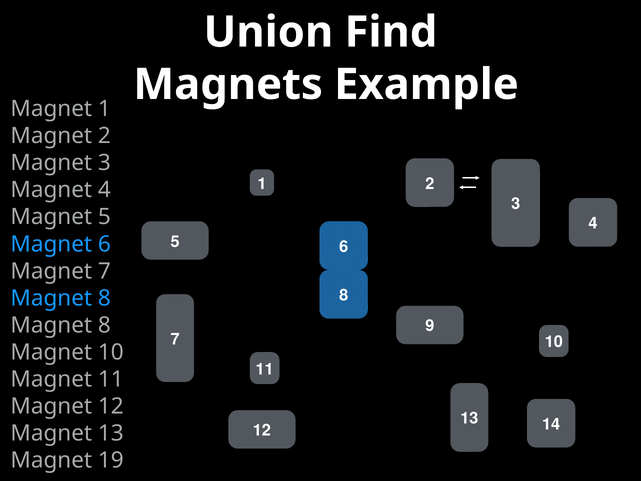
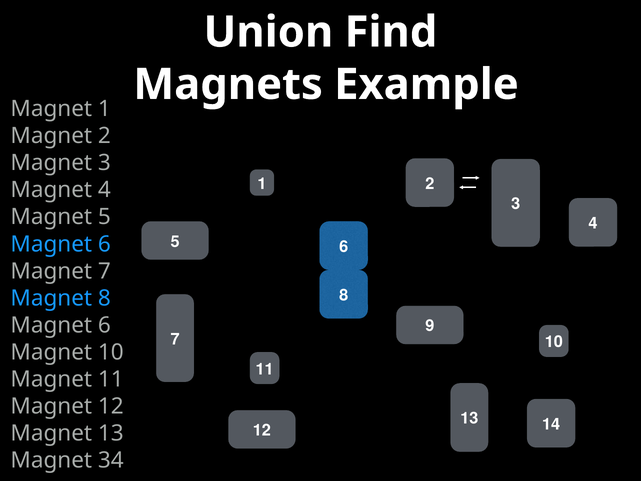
8 at (104, 325): 8 -> 6
19: 19 -> 34
